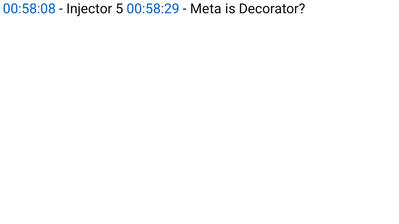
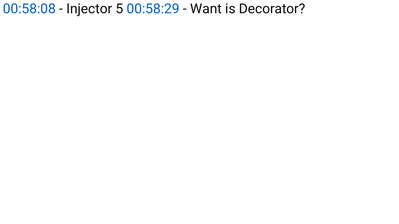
Meta: Meta -> Want
